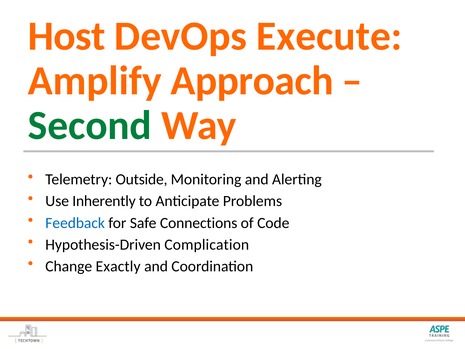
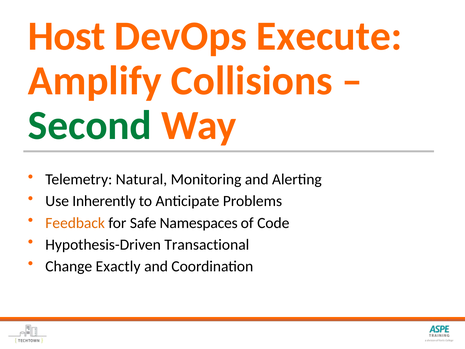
Approach: Approach -> Collisions
Outside: Outside -> Natural
Feedback colour: blue -> orange
Connections: Connections -> Namespaces
Complication: Complication -> Transactional
